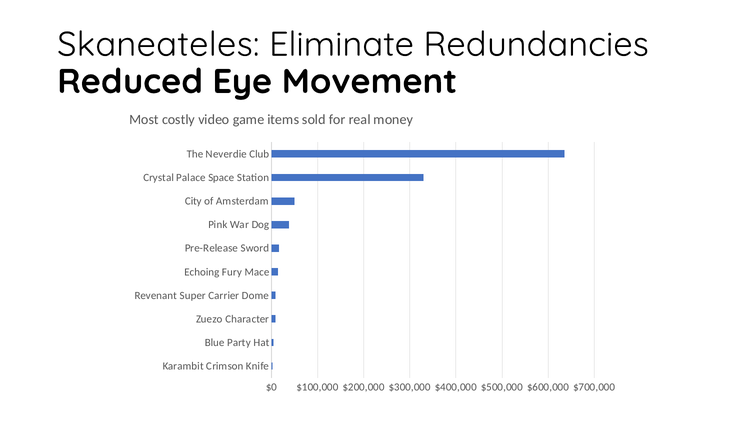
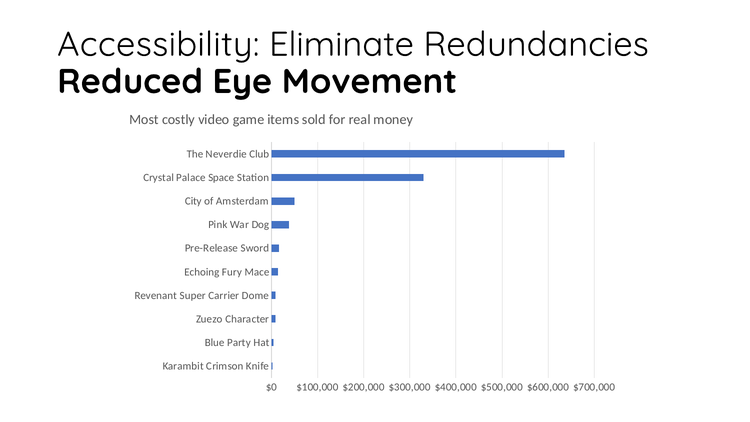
Skaneateles: Skaneateles -> Accessibility
